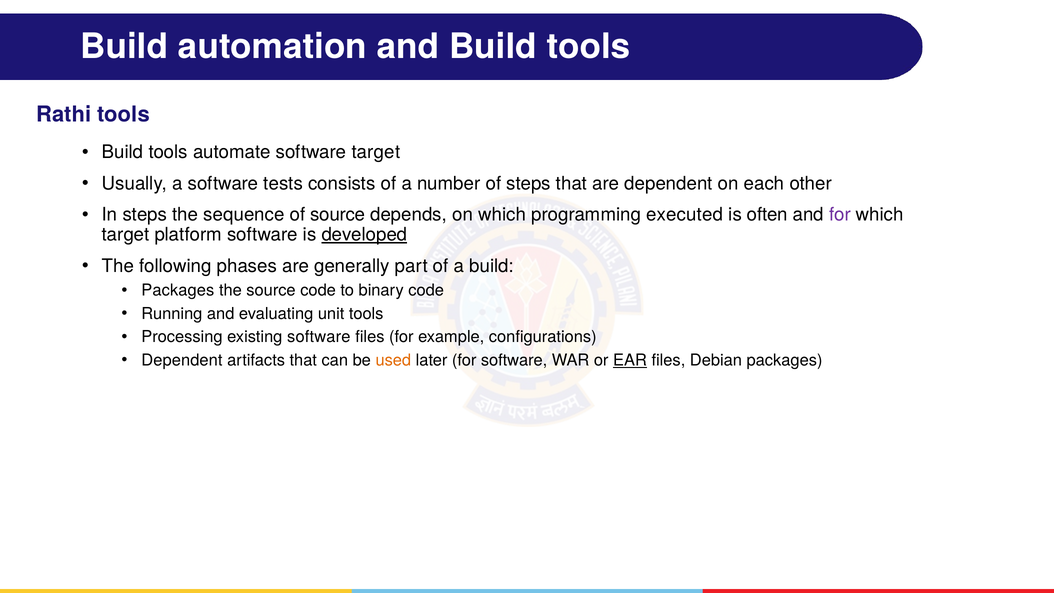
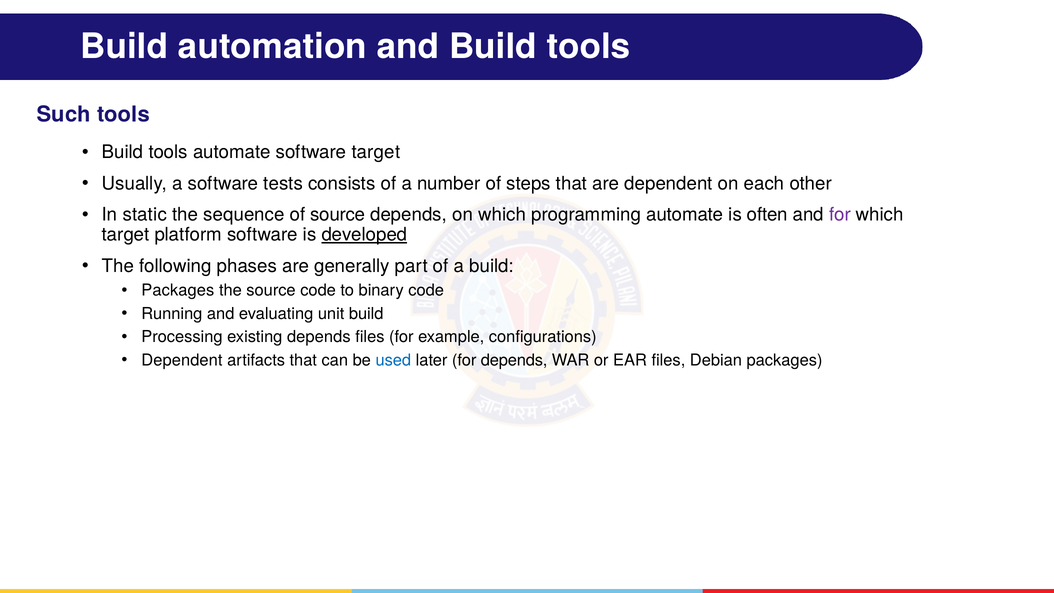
Rathi: Rathi -> Such
In steps: steps -> static
programming executed: executed -> automate
unit tools: tools -> build
existing software: software -> depends
used colour: orange -> blue
for software: software -> depends
EAR underline: present -> none
